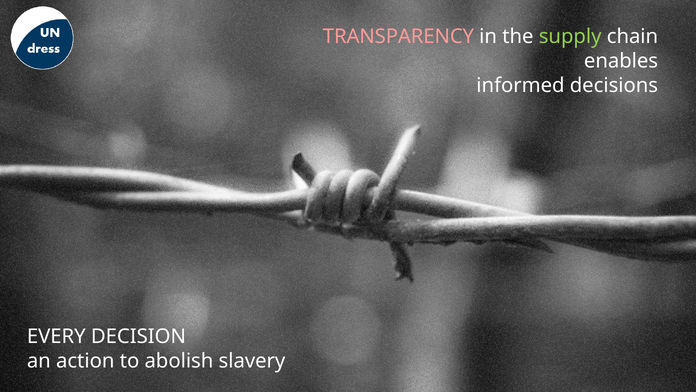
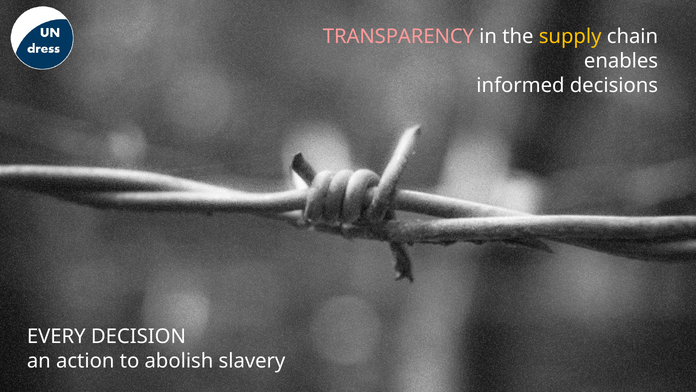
supply colour: light green -> yellow
